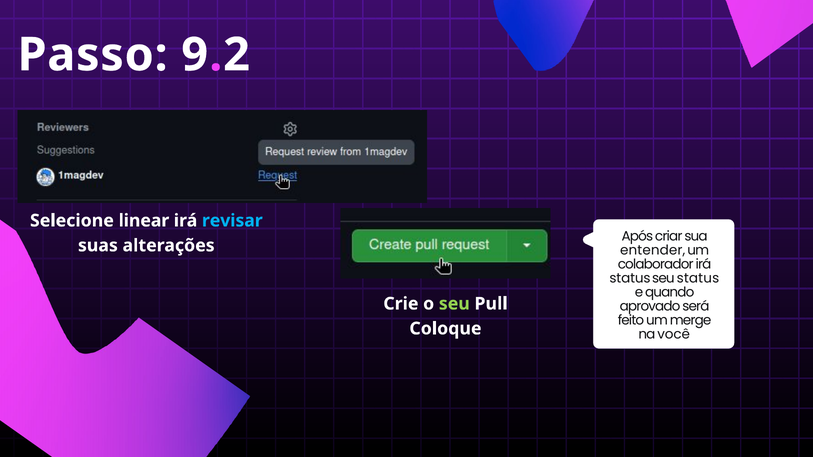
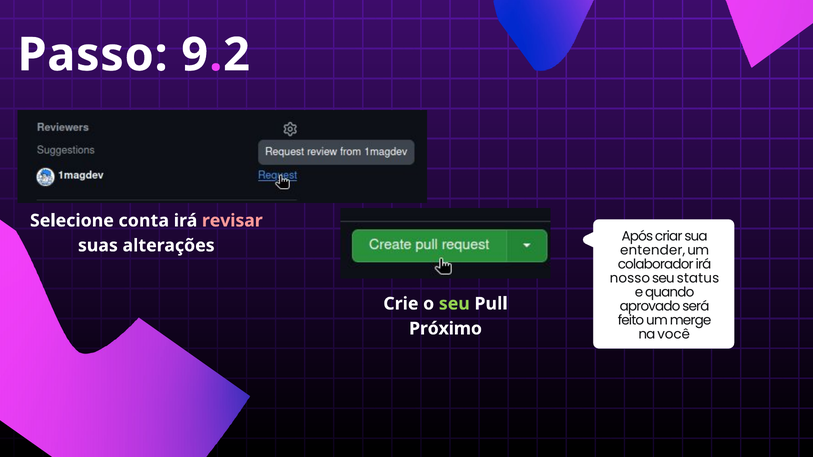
linear: linear -> conta
revisar colour: light blue -> pink
status at (630, 278): status -> nosso
Coloque: Coloque -> Próximo
